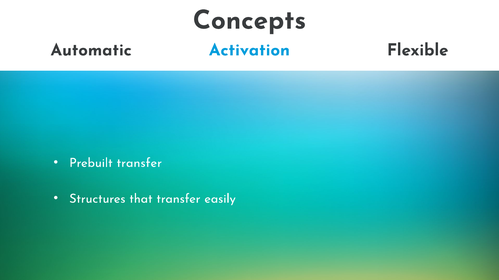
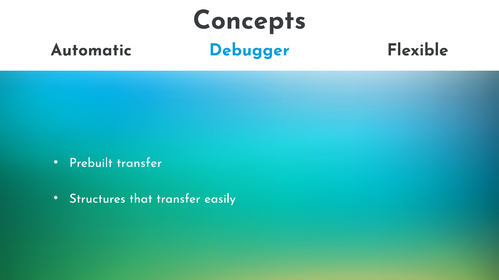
Activation: Activation -> Debugger
